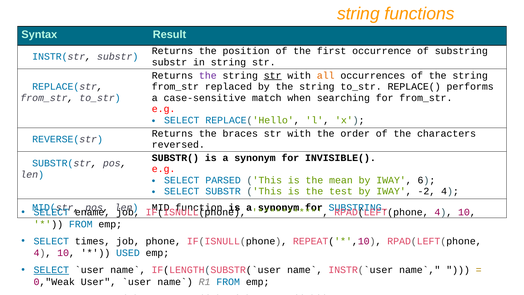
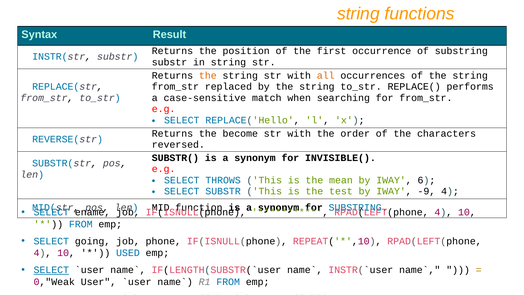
the at (208, 75) colour: purple -> orange
str at (273, 75) underline: present -> none
braces: braces -> become
PARSED: PARSED -> THROWS
-2: -2 -> -9
times: times -> going
